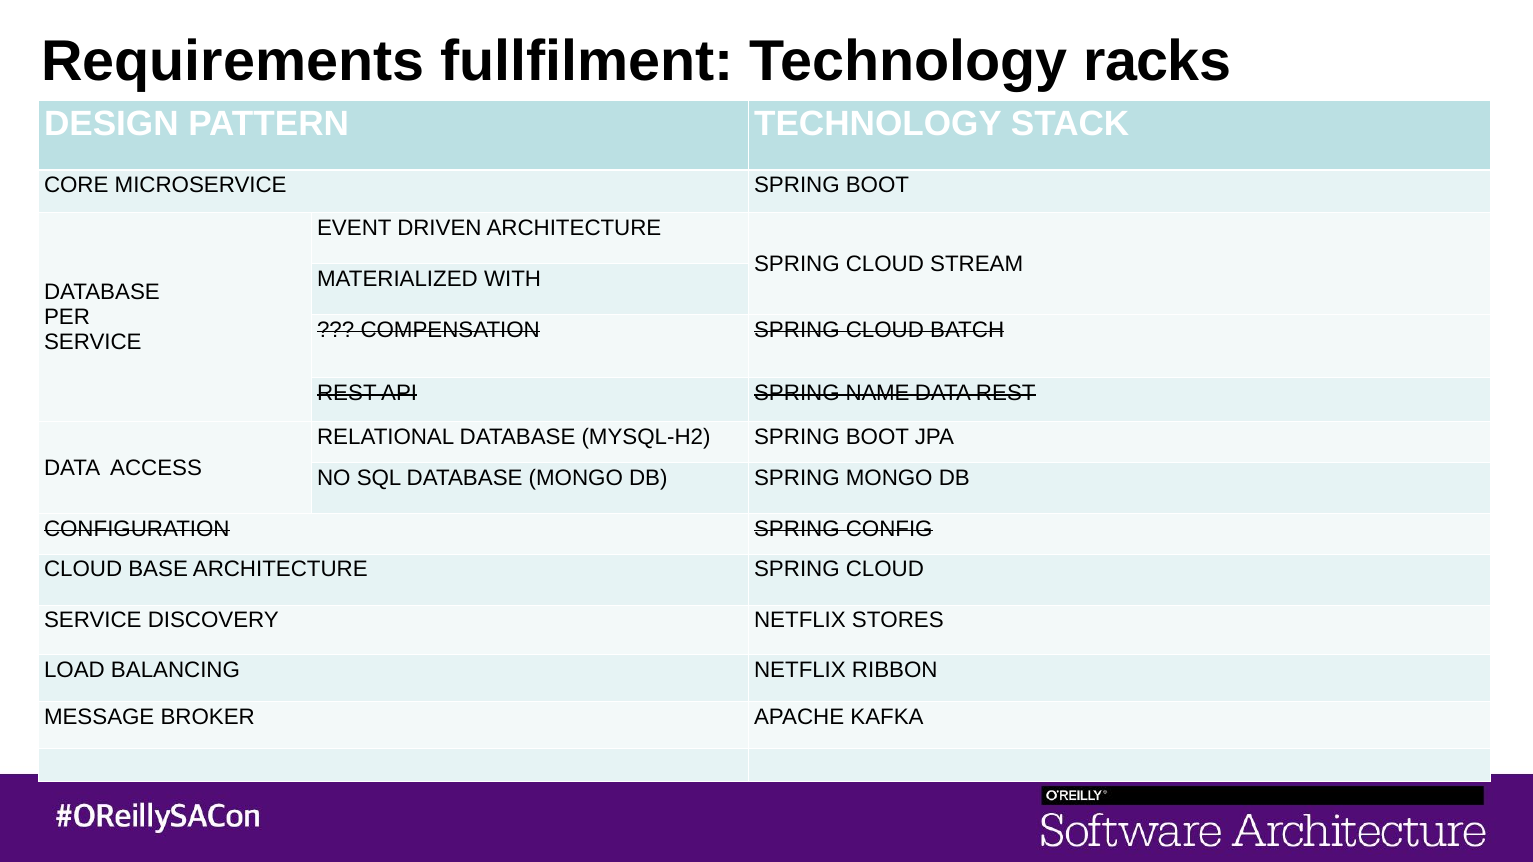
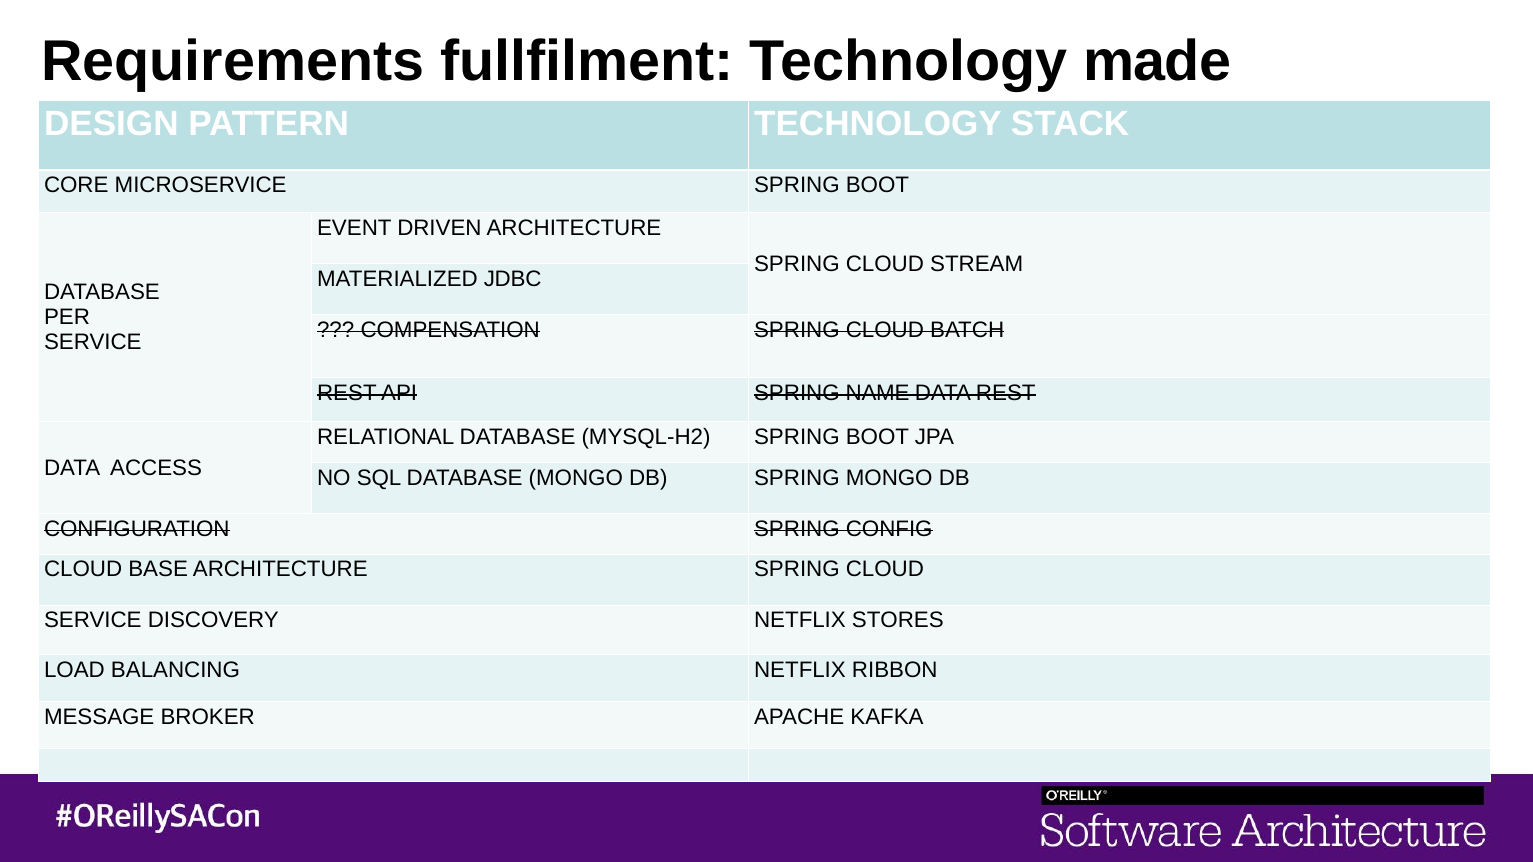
racks: racks -> made
WITH: WITH -> JDBC
